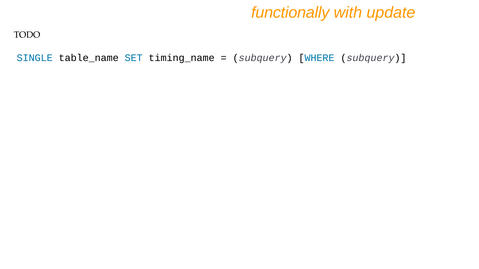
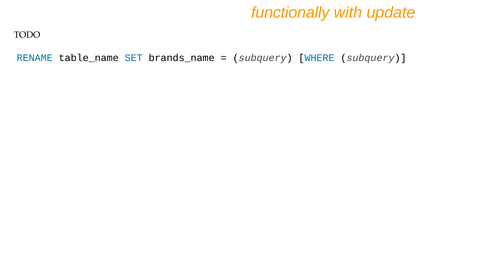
SINGLE: SINGLE -> RENAME
timing_name: timing_name -> brands_name
